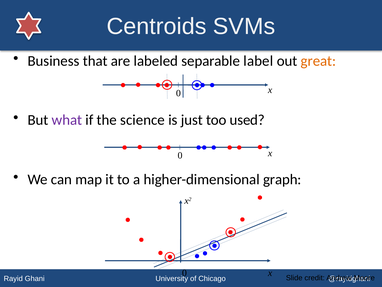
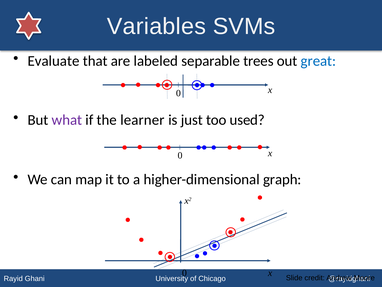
Centroids: Centroids -> Variables
Business: Business -> Evaluate
label: label -> trees
great colour: orange -> blue
science: science -> learner
